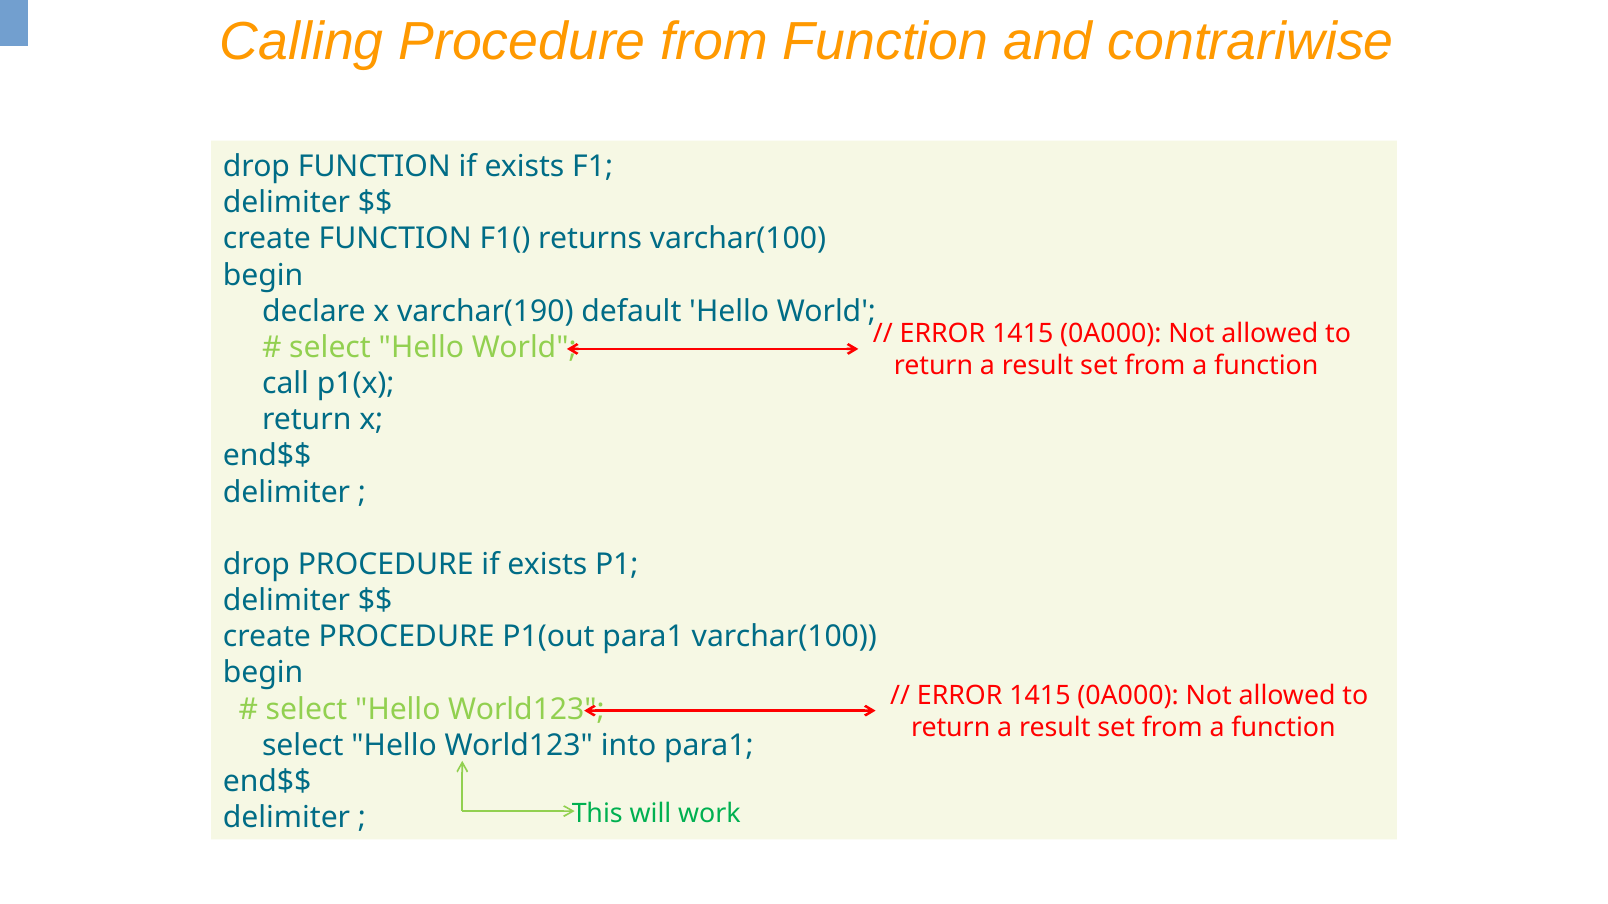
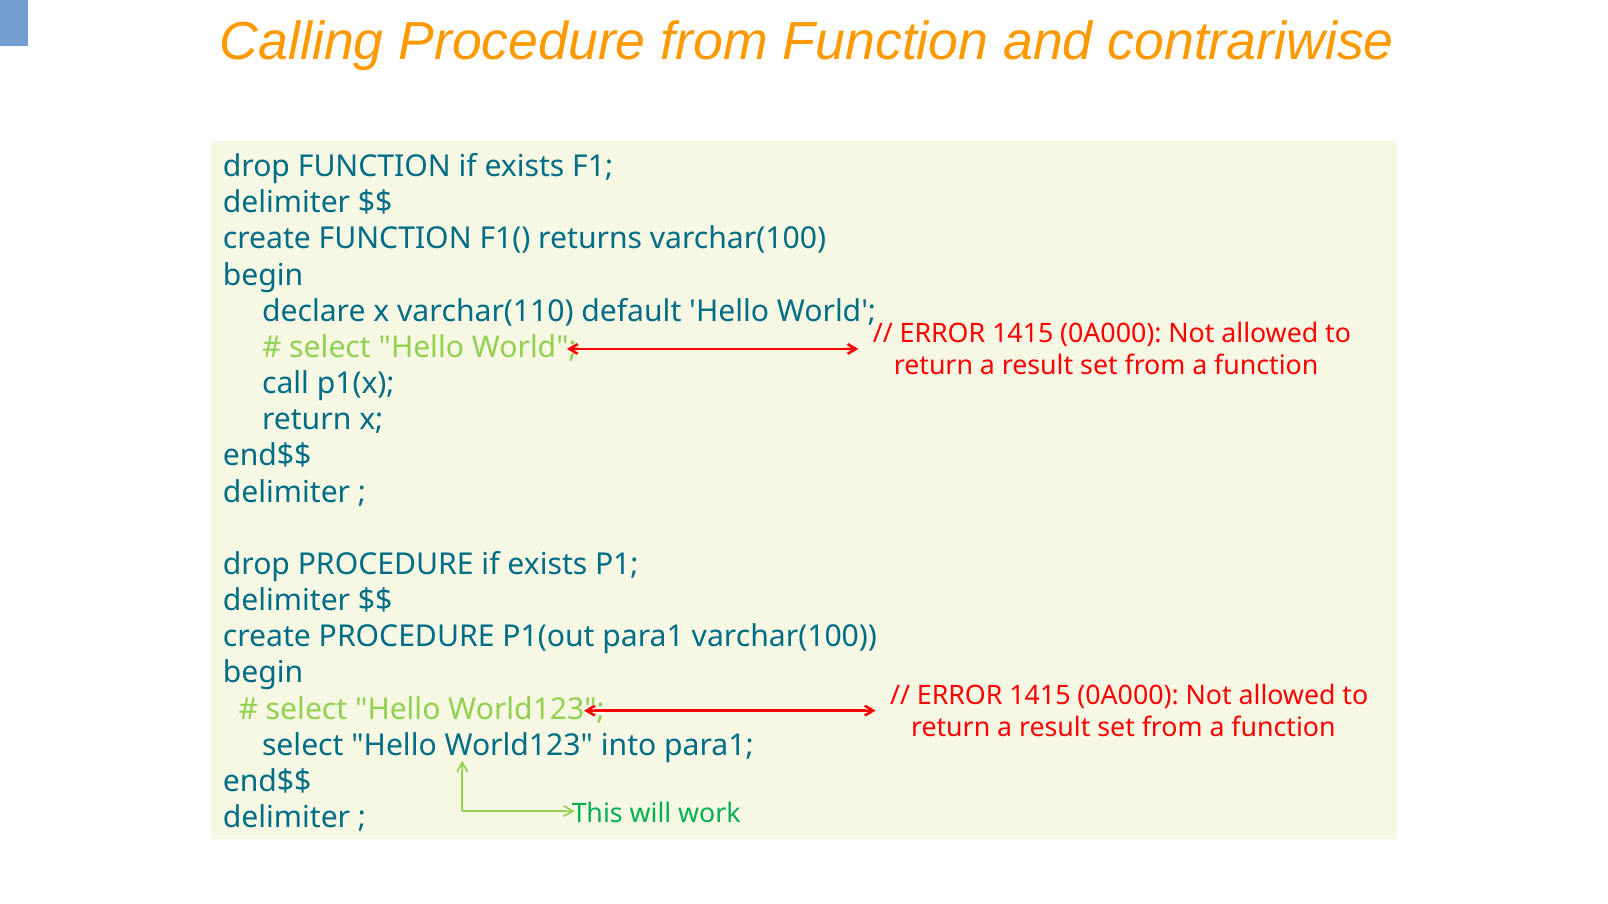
varchar(190: varchar(190 -> varchar(110
